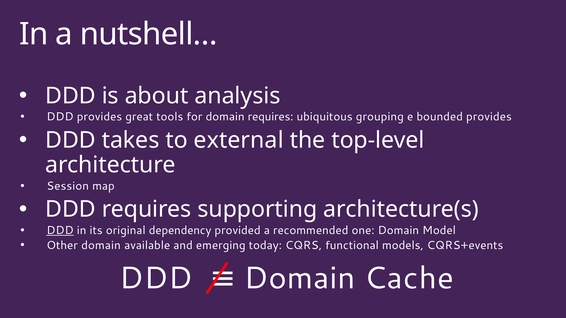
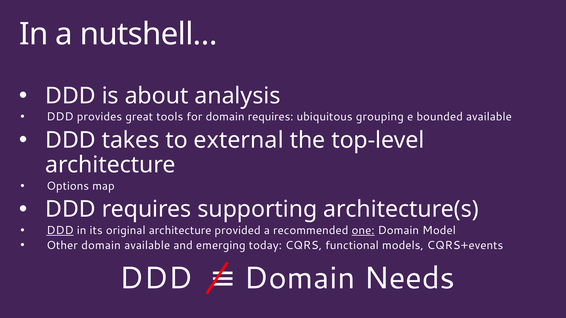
bounded provides: provides -> available
Session: Session -> Options
original dependency: dependency -> architecture
one underline: none -> present
Cache: Cache -> Needs
